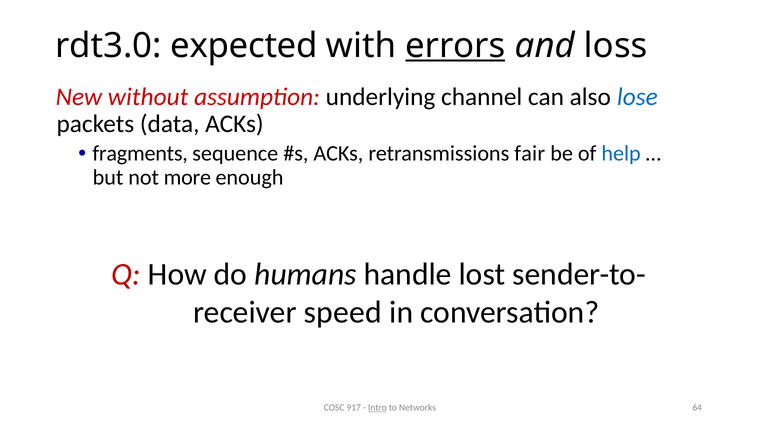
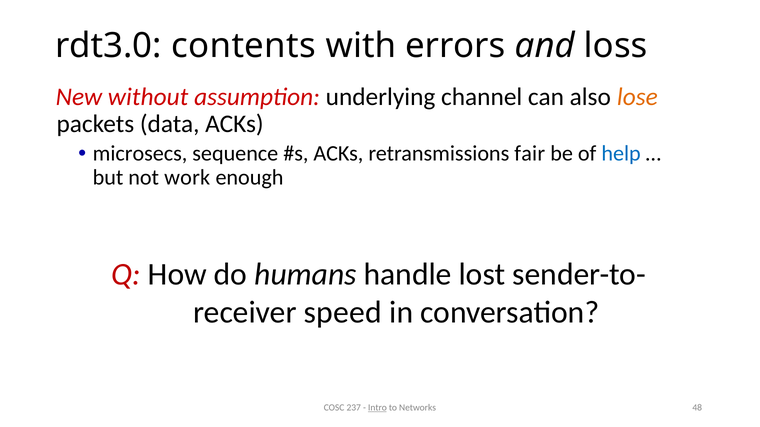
expected: expected -> contents
errors underline: present -> none
lose colour: blue -> orange
fragments: fragments -> microsecs
more: more -> work
917: 917 -> 237
64: 64 -> 48
